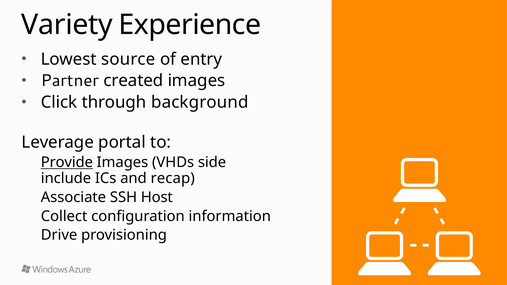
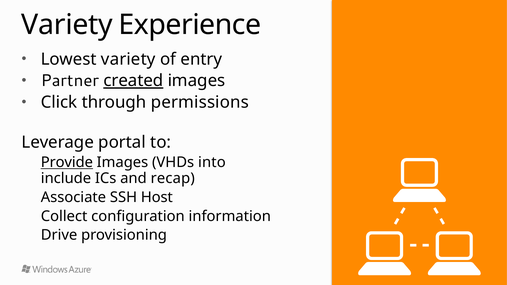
Lowest source: source -> variety
created underline: none -> present
background: background -> permissions
side: side -> into
